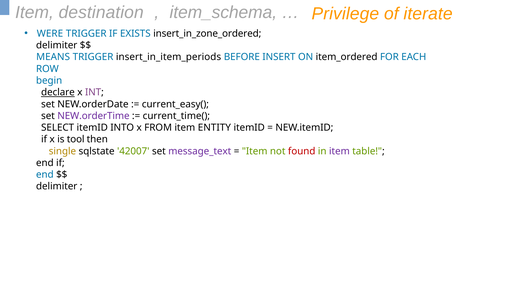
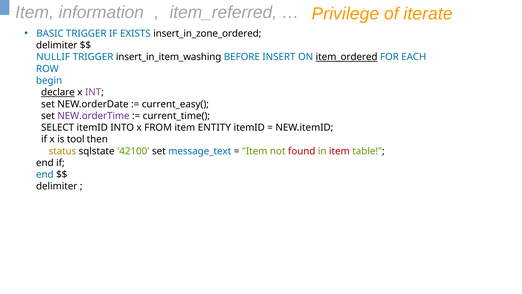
destination: destination -> information
item_schema: item_schema -> item_referred
WERE: WERE -> BASIC
MEANS: MEANS -> NULLIF
insert_in_item_periods: insert_in_item_periods -> insert_in_item_washing
item_ordered underline: none -> present
single: single -> status
42007: 42007 -> 42100
message_text colour: purple -> blue
item at (339, 151) colour: purple -> red
